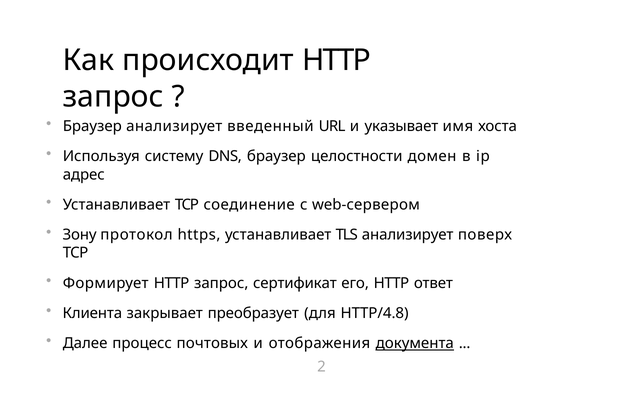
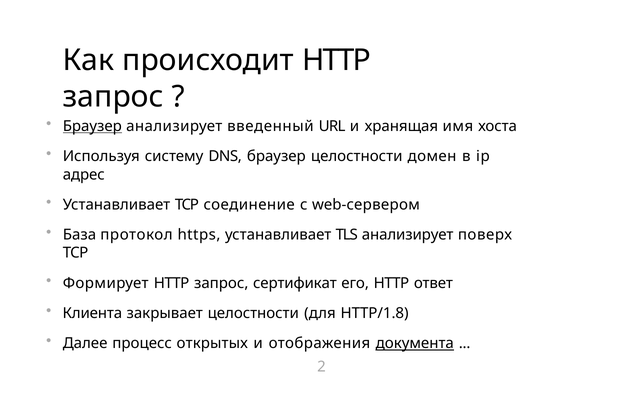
Браузер at (92, 126) underline: none -> present
указывает: указывает -> хранящая
Зону: Зону -> База
закрывает преобразует: преобразует -> целостности
HTTP/4.8: HTTP/4.8 -> HTTP/1.8
почтовых: почтовых -> открытых
